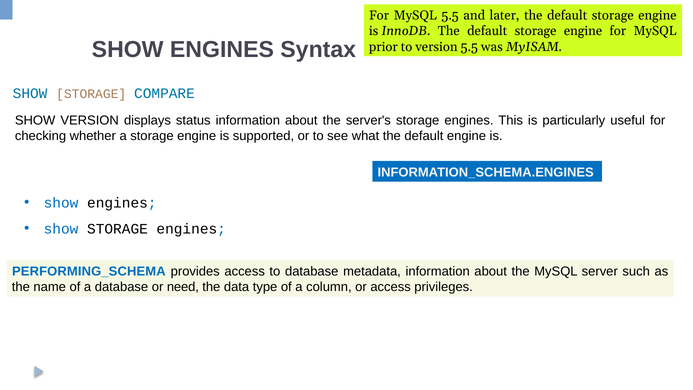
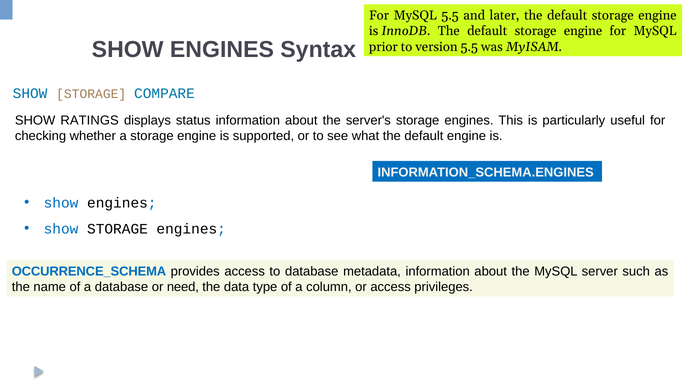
SHOW VERSION: VERSION -> RATINGS
PERFORMING_SCHEMA: PERFORMING_SCHEMA -> OCCURRENCE_SCHEMA
